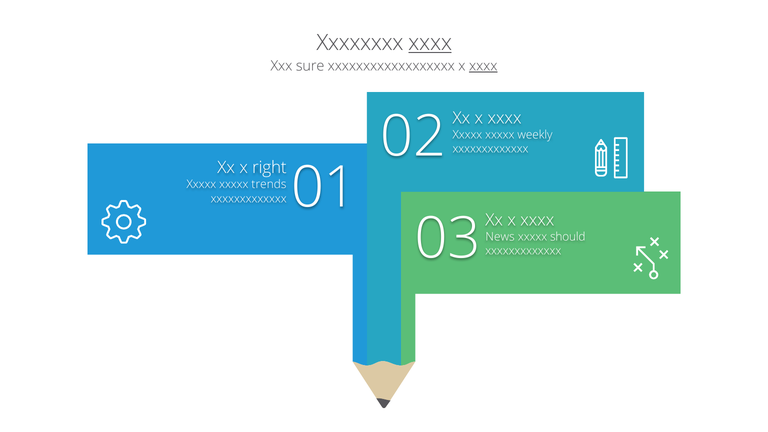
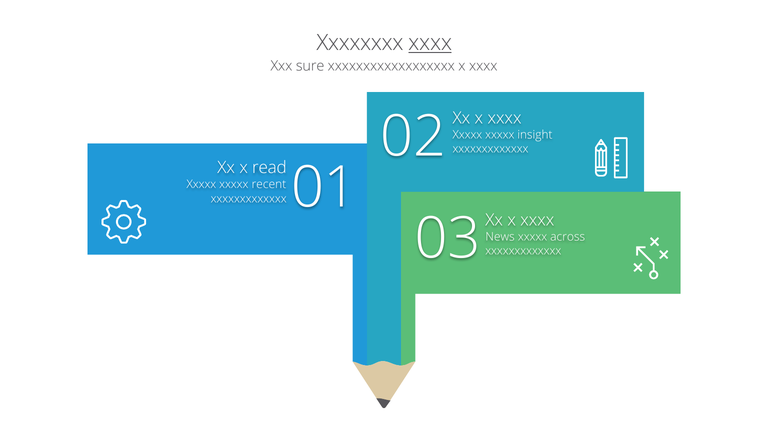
xxxx at (483, 66) underline: present -> none
weekly: weekly -> insight
right: right -> read
trends: trends -> recent
should: should -> across
